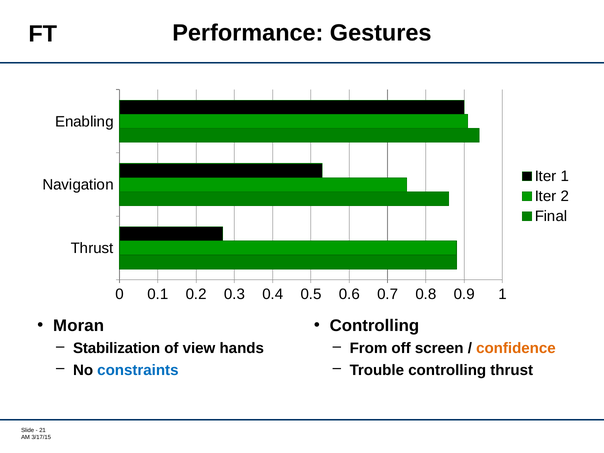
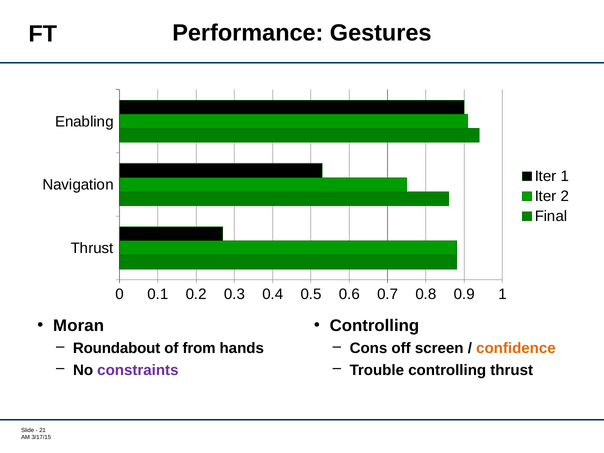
Stabilization: Stabilization -> Roundabout
view: view -> from
From: From -> Cons
constraints colour: blue -> purple
